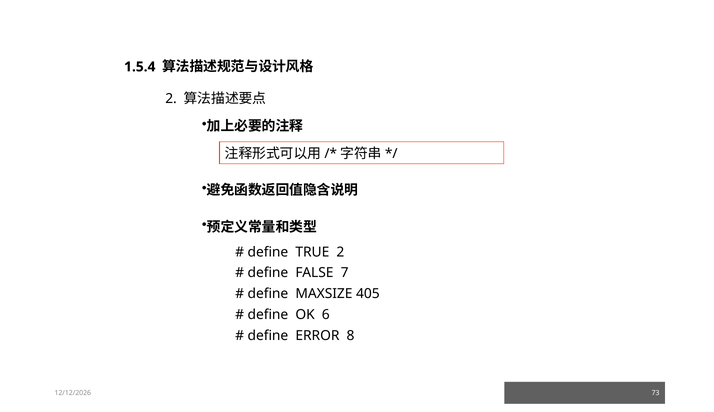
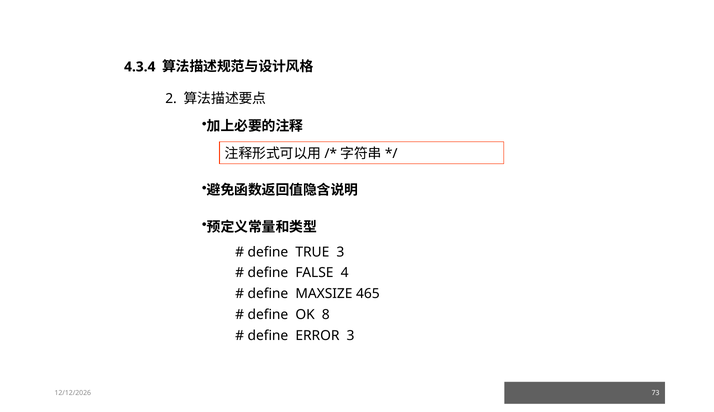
1.5.4: 1.5.4 -> 4.3.4
TRUE 2: 2 -> 3
7: 7 -> 4
405: 405 -> 465
6: 6 -> 8
ERROR 8: 8 -> 3
